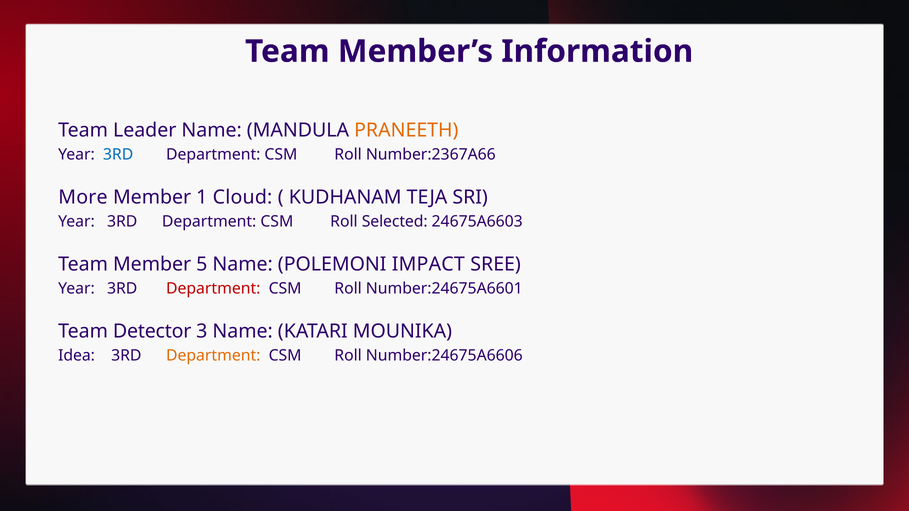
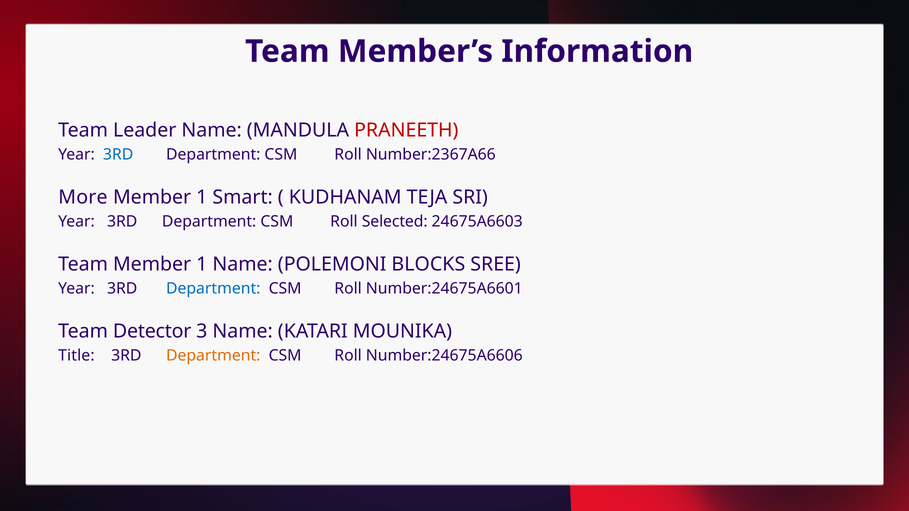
PRANEETH colour: orange -> red
Cloud: Cloud -> Smart
Team Member 5: 5 -> 1
IMPACT: IMPACT -> BLOCKS
Department at (213, 289) colour: red -> blue
Idea: Idea -> Title
